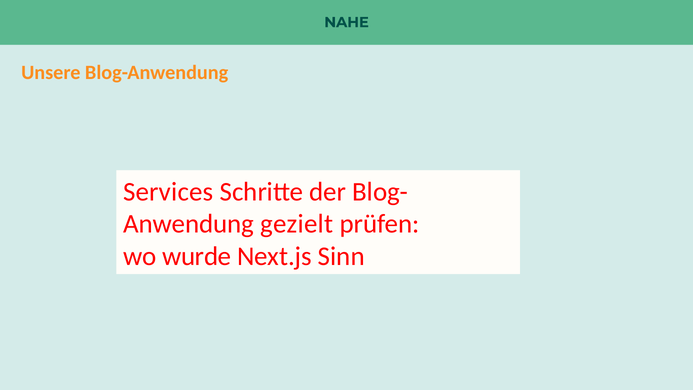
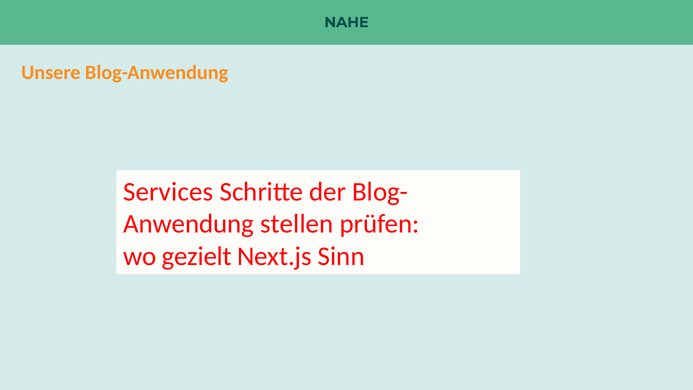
gezielt: gezielt -> stellen
wurde: wurde -> gezielt
